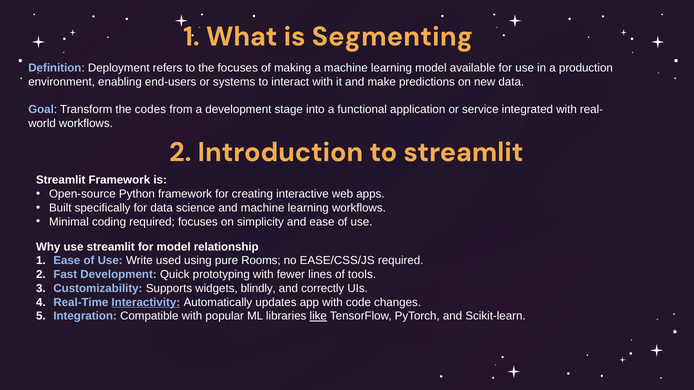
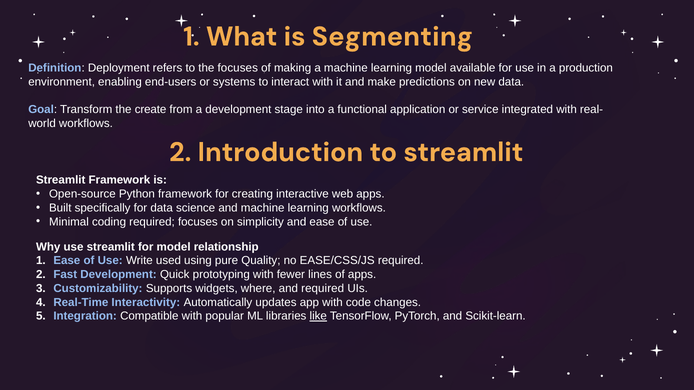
codes: codes -> create
Rooms: Rooms -> Quality
of tools: tools -> apps
blindly: blindly -> where
and correctly: correctly -> required
Interactivity underline: present -> none
